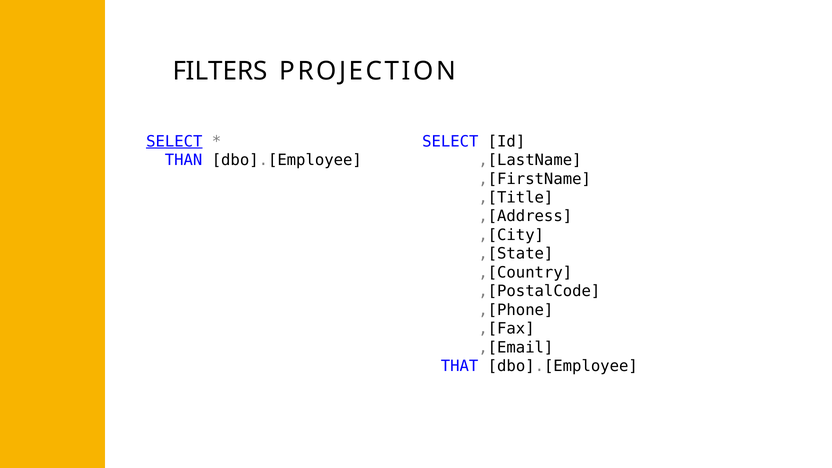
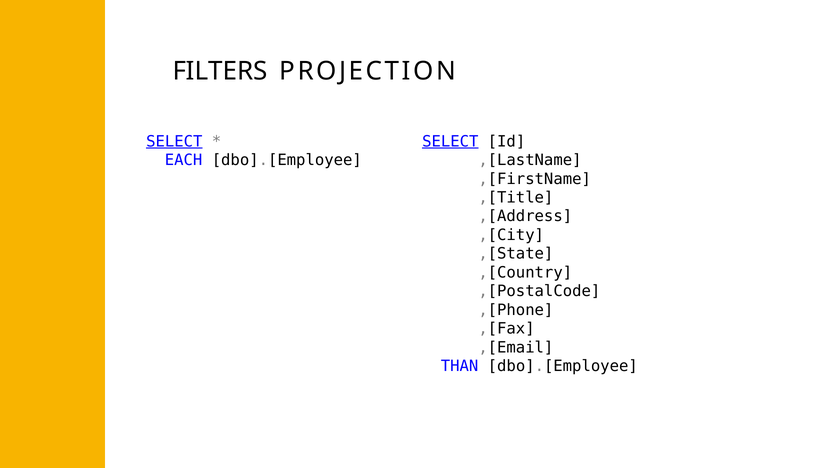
SELECT at (450, 141) underline: none -> present
THAN: THAN -> EACH
THAT: THAT -> THAN
